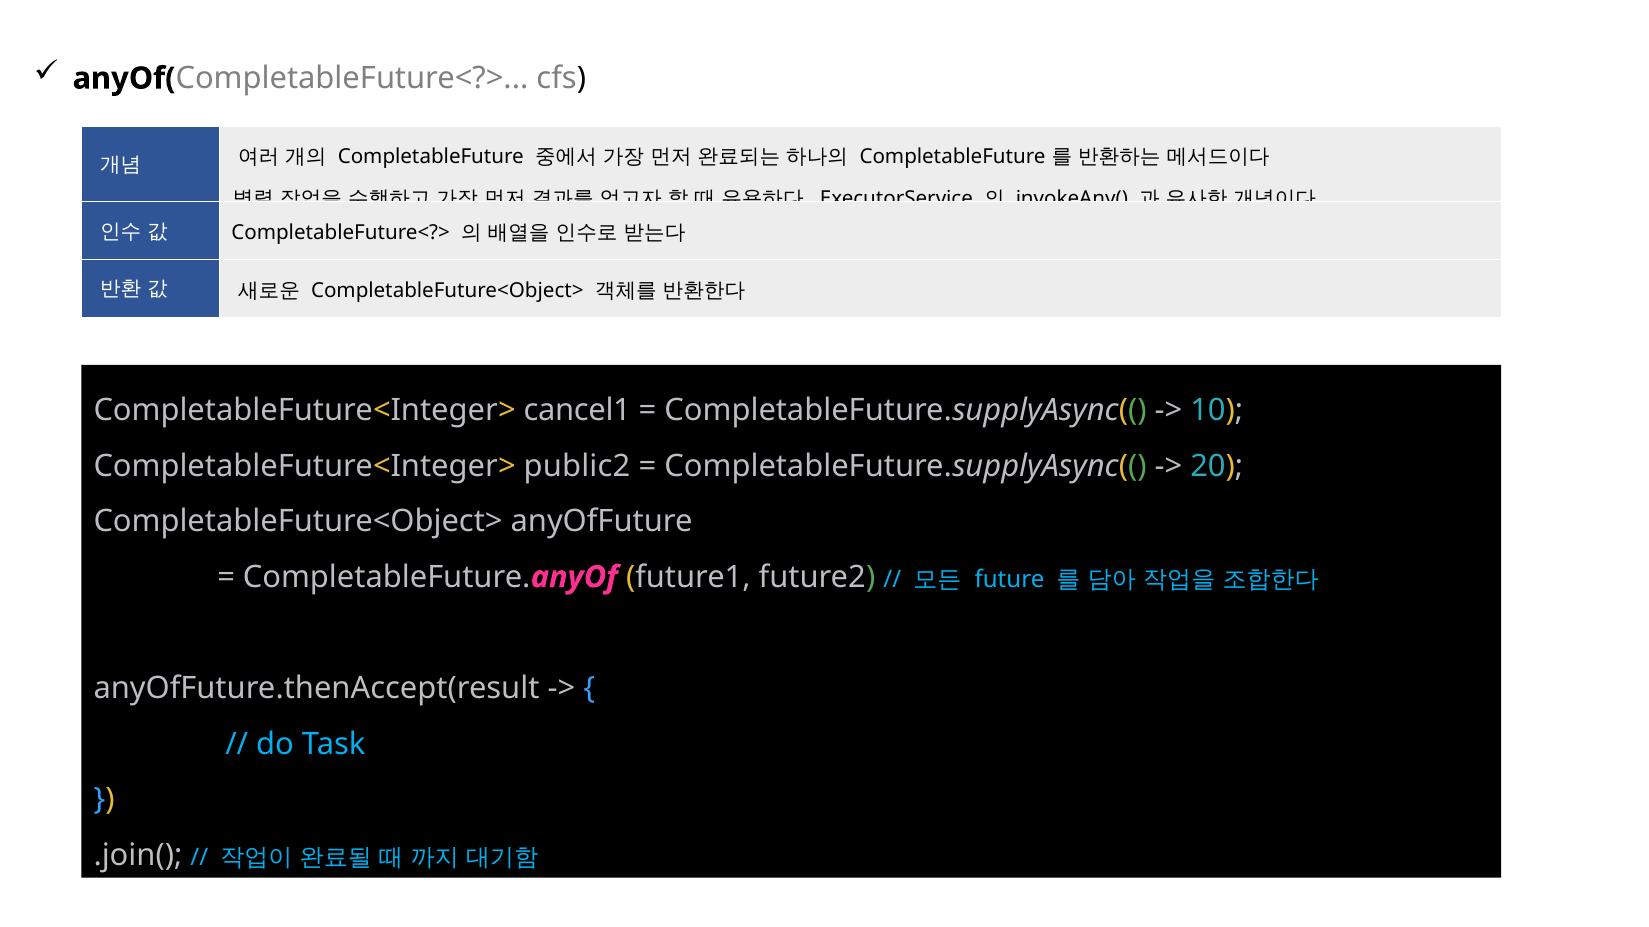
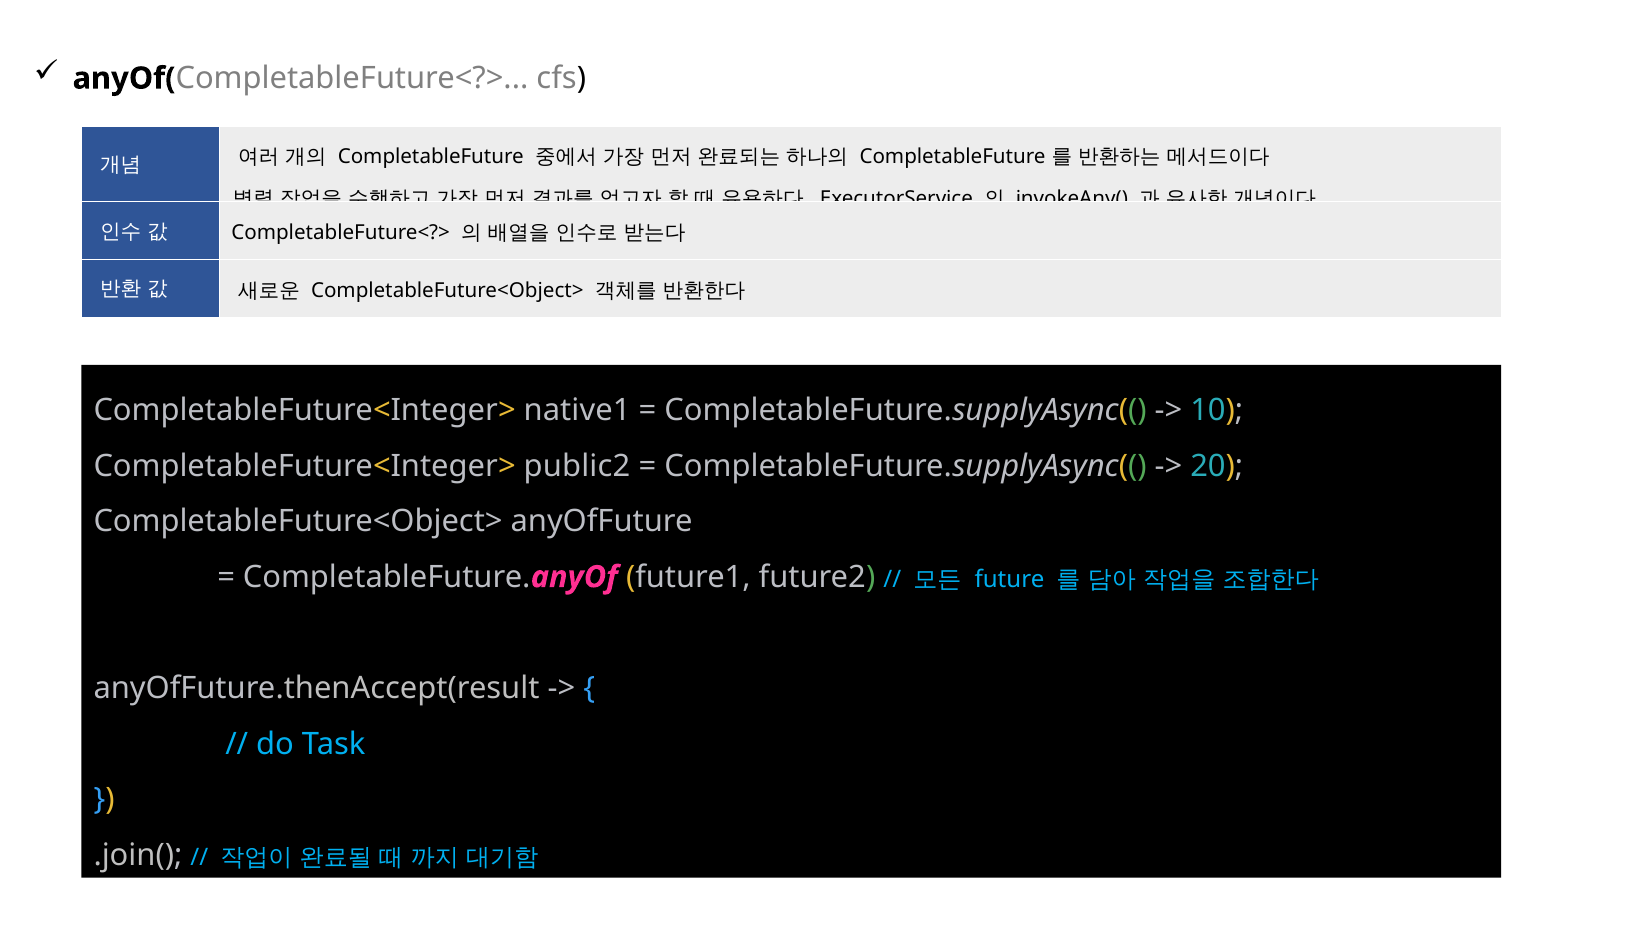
cancel1: cancel1 -> native1
